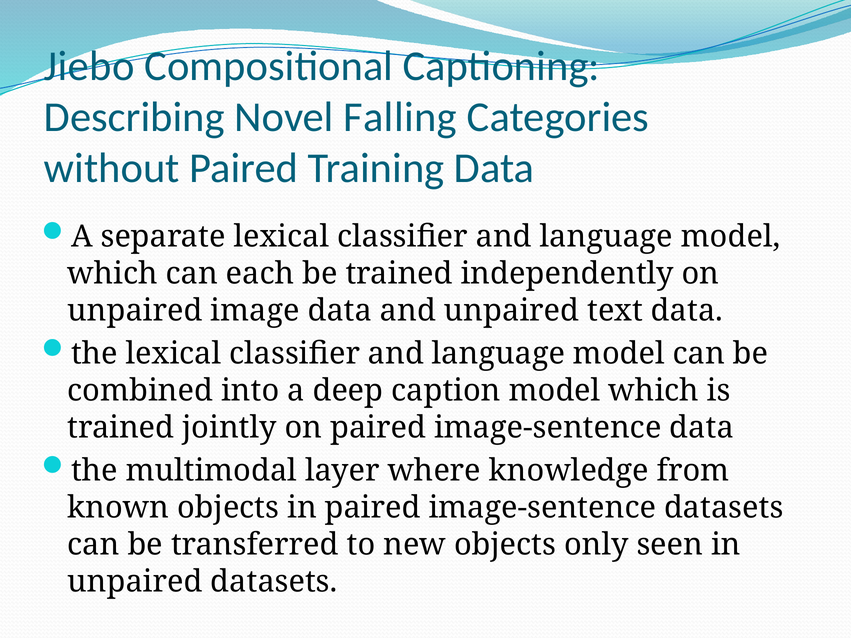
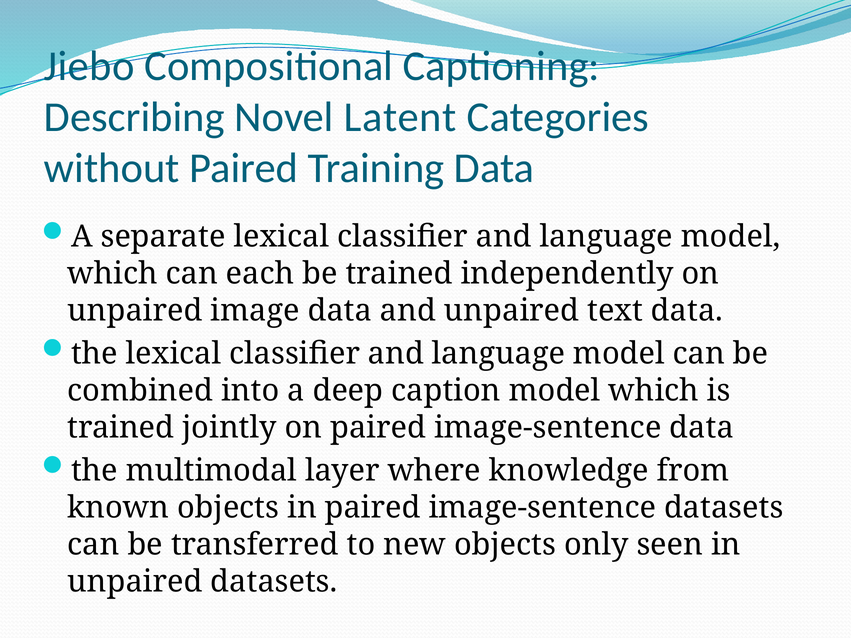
Falling: Falling -> Latent
